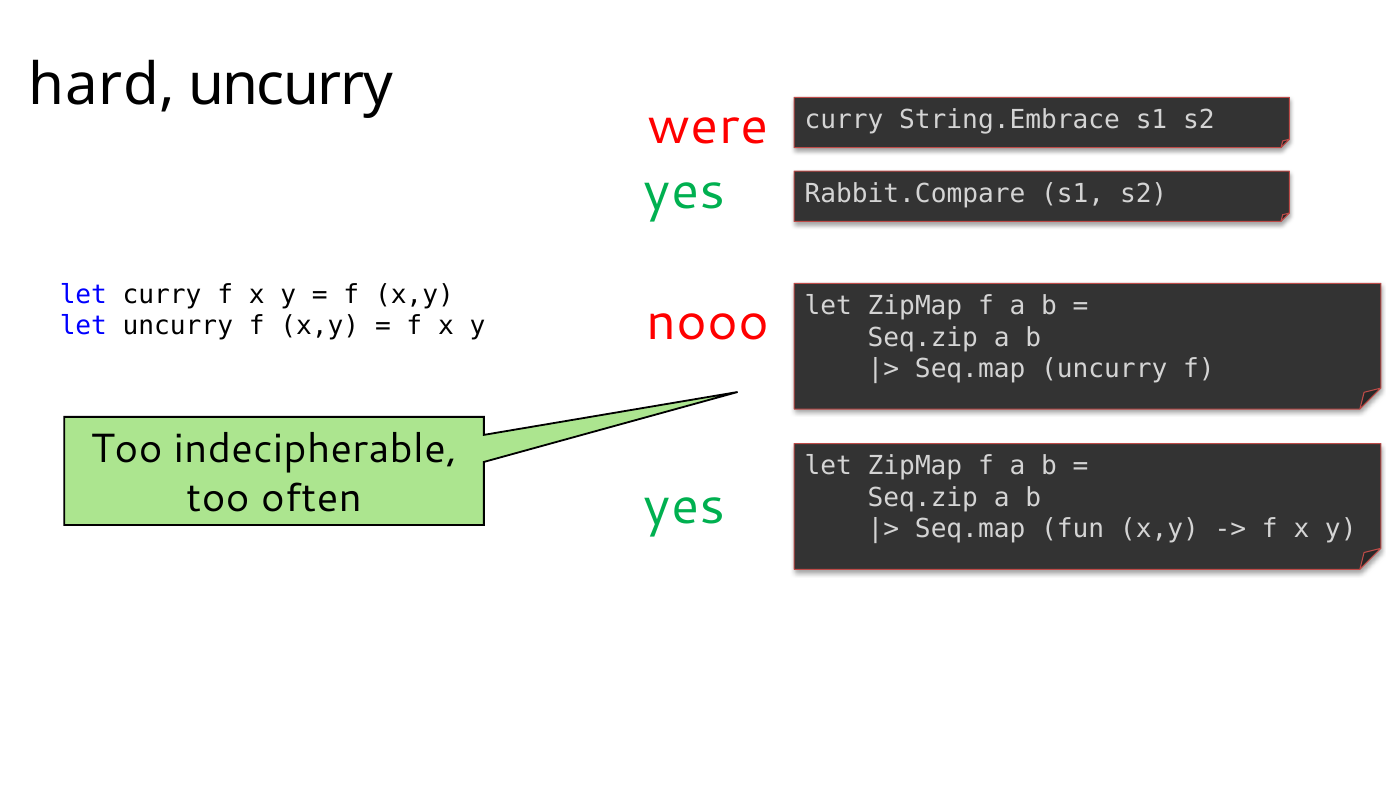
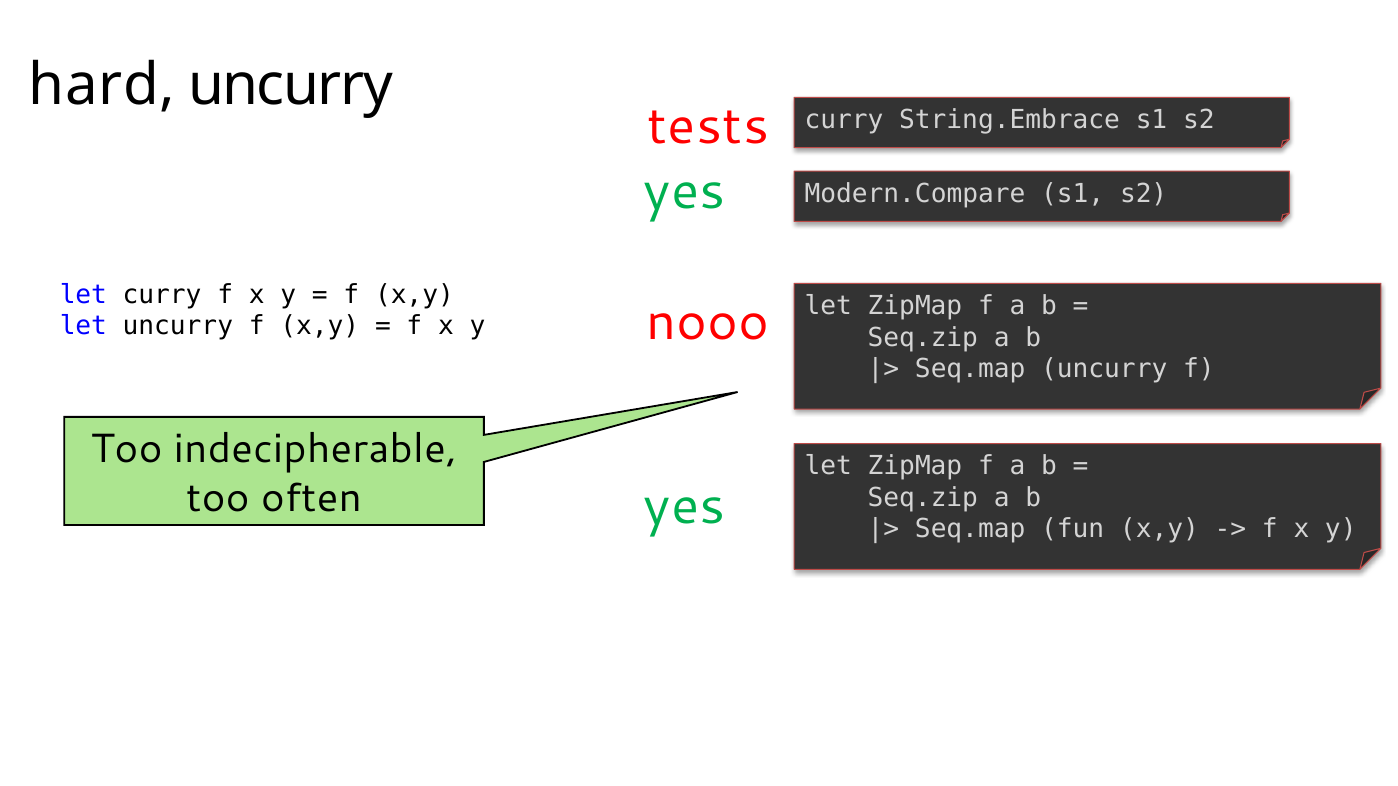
were: were -> tests
Rabbit.Compare: Rabbit.Compare -> Modern.Compare
